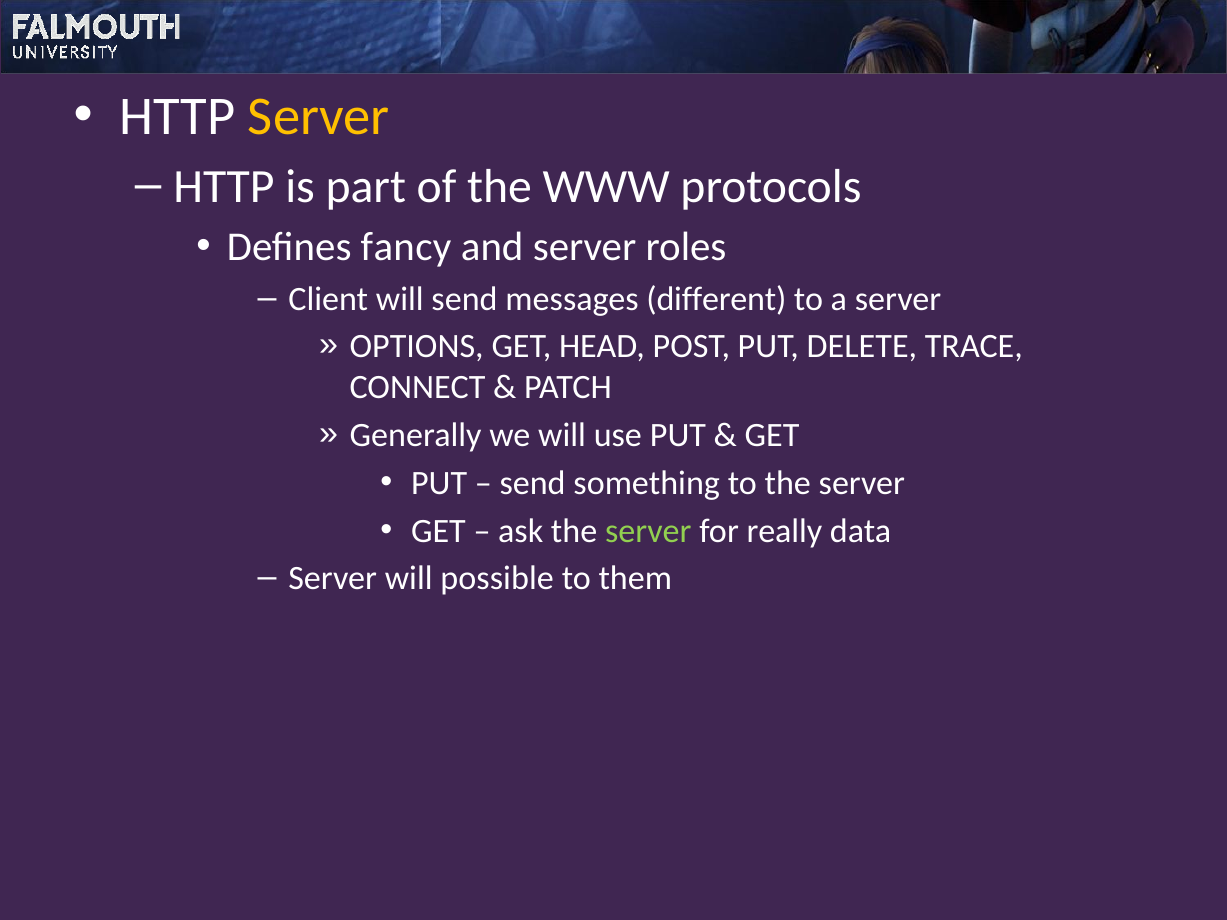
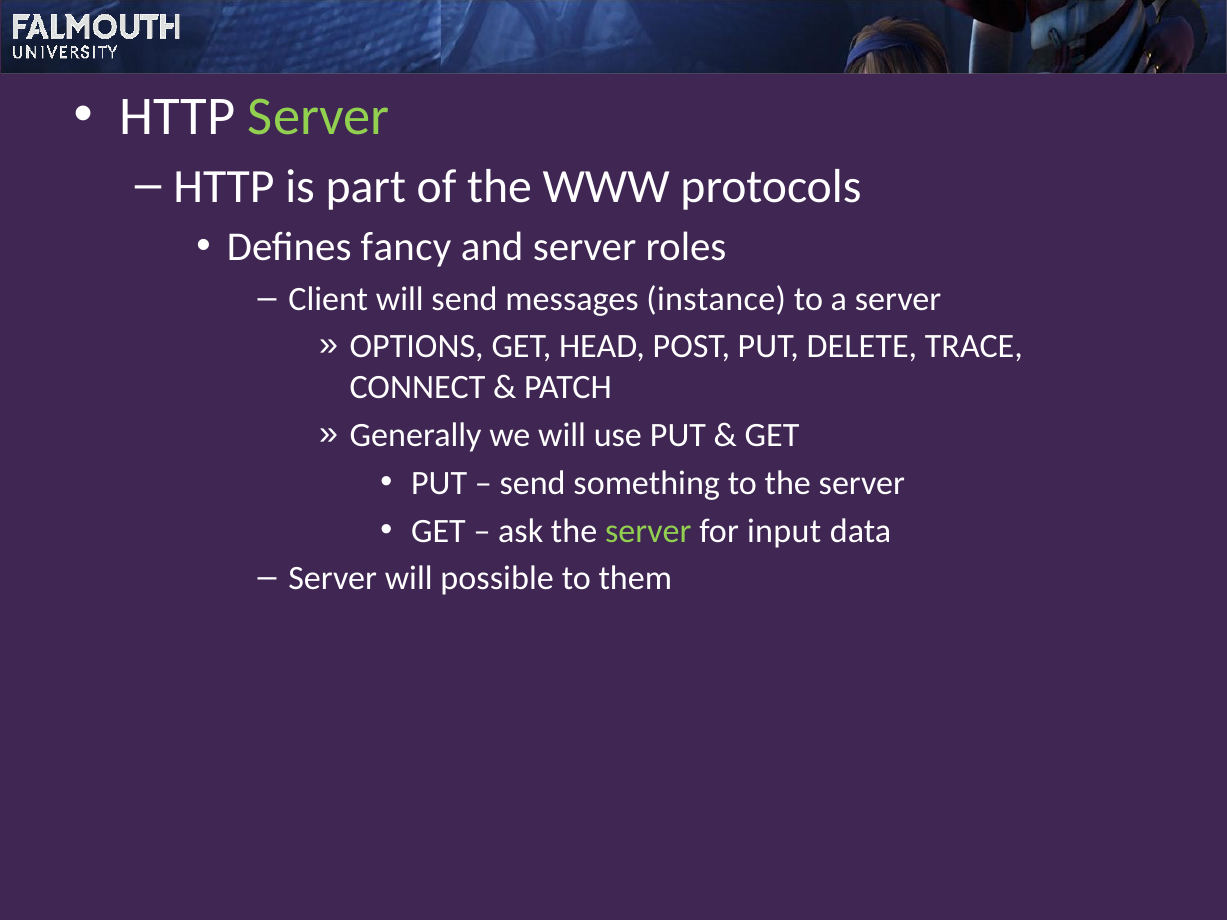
Server at (319, 116) colour: yellow -> light green
different: different -> instance
really: really -> input
